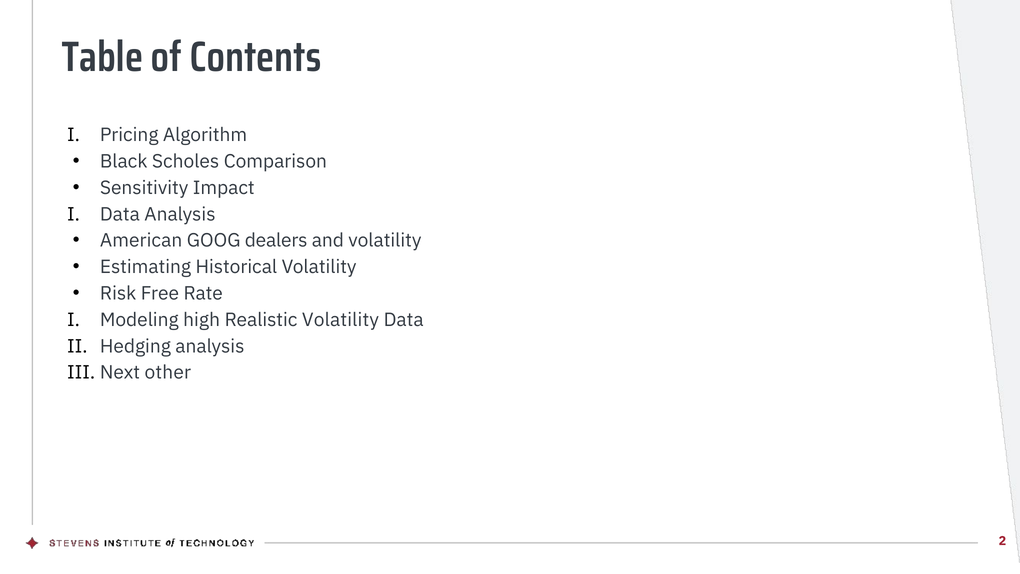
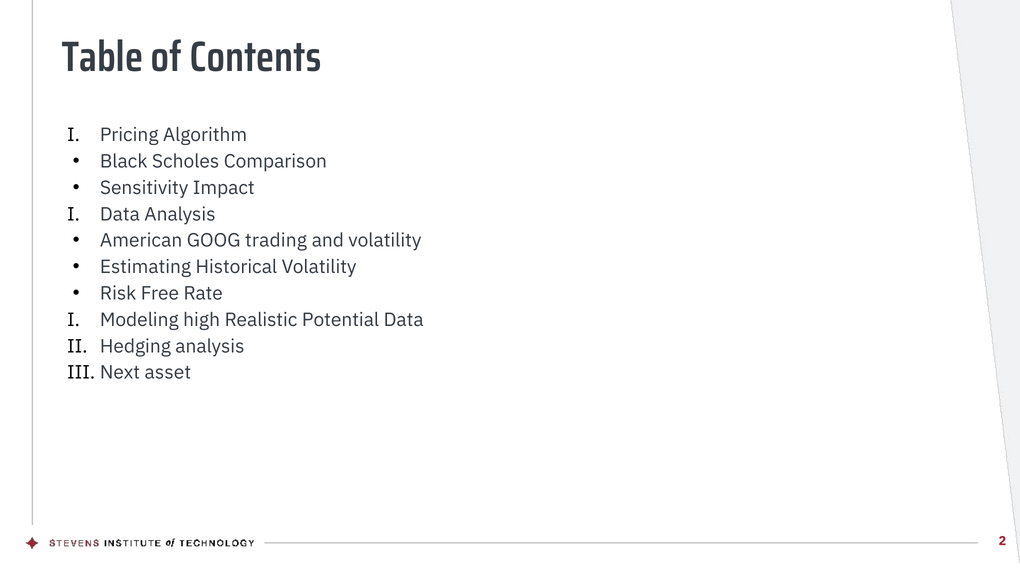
dealers: dealers -> trading
Realistic Volatility: Volatility -> Potential
other: other -> asset
